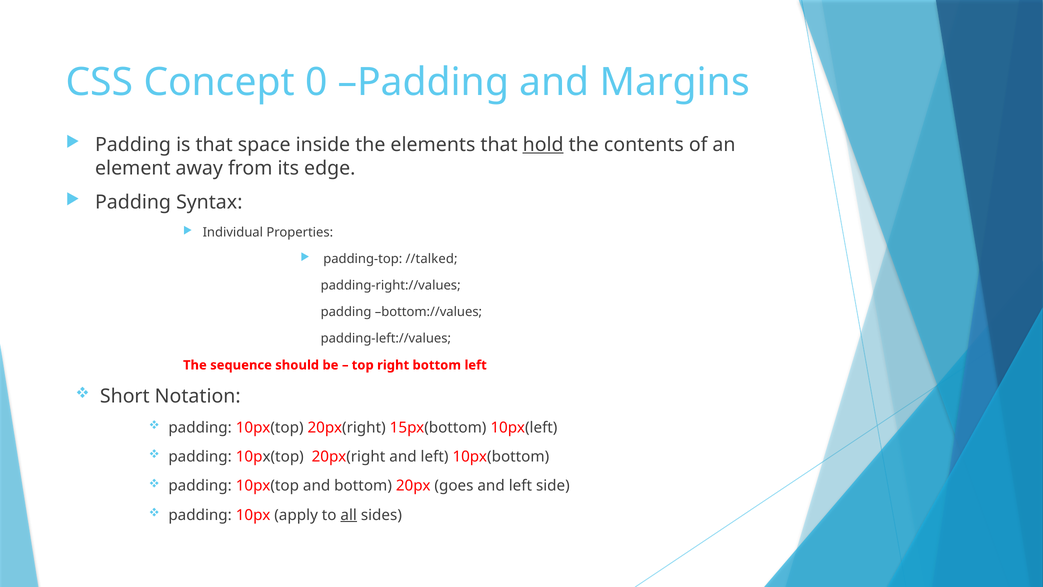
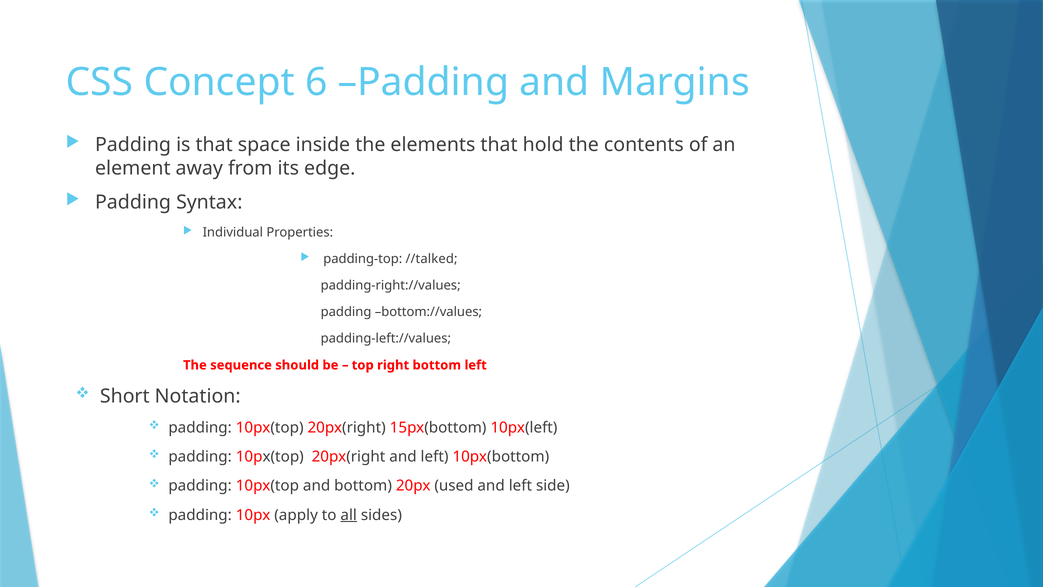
0: 0 -> 6
hold underline: present -> none
goes: goes -> used
